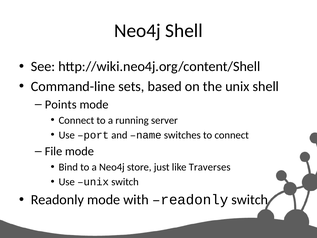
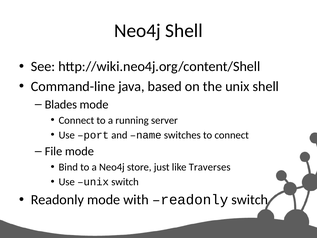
sets: sets -> java
Points: Points -> Blades
